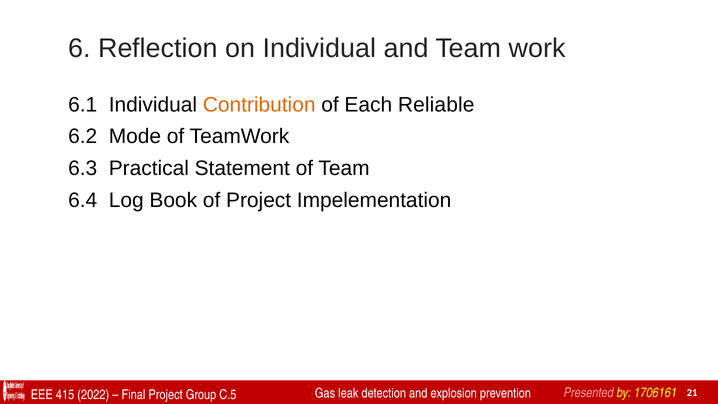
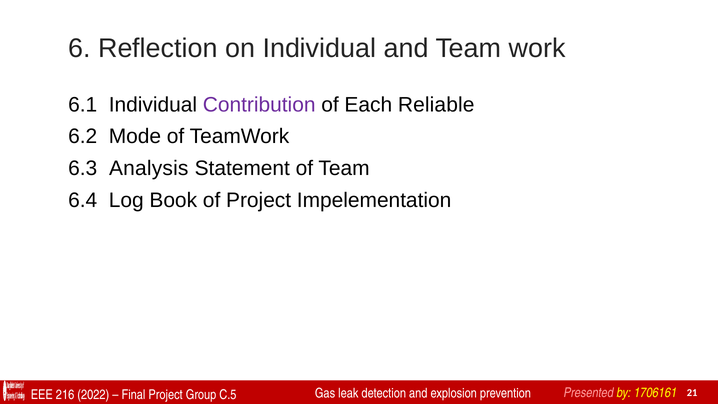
Contribution colour: orange -> purple
Practical: Practical -> Analysis
415: 415 -> 216
